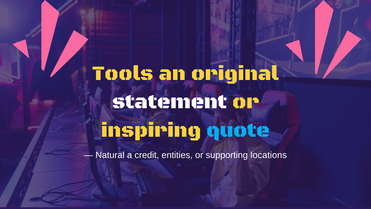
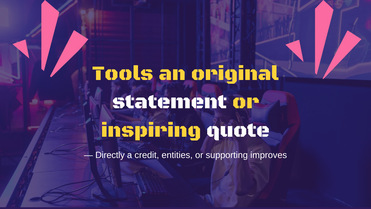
quote colour: light blue -> white
Natural: Natural -> Directly
locations: locations -> improves
